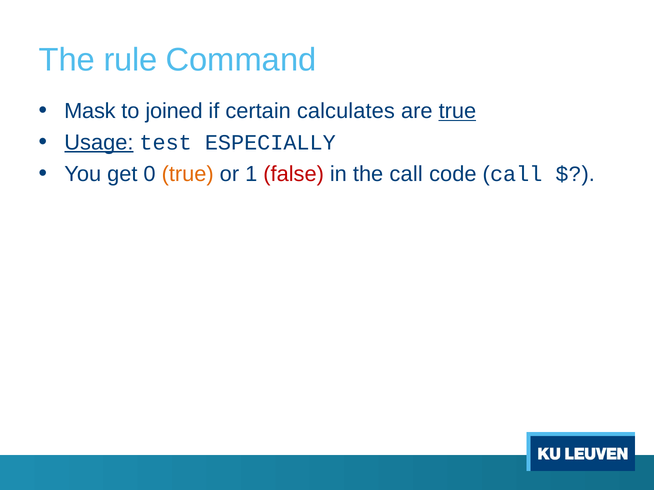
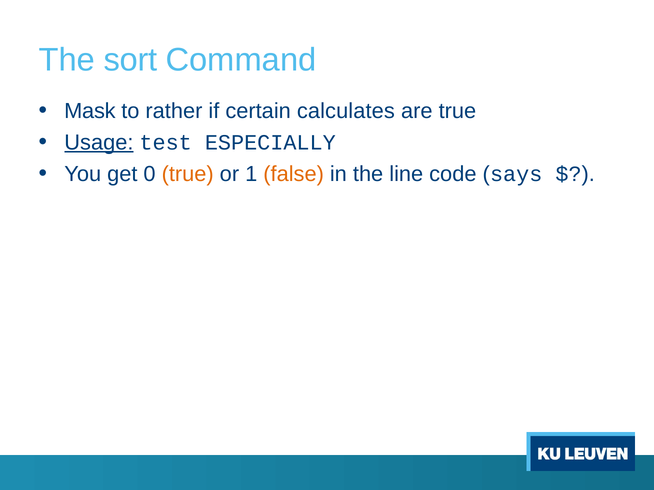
rule: rule -> sort
joined: joined -> rather
true at (457, 111) underline: present -> none
false colour: red -> orange
the call: call -> line
call at (516, 174): call -> says
